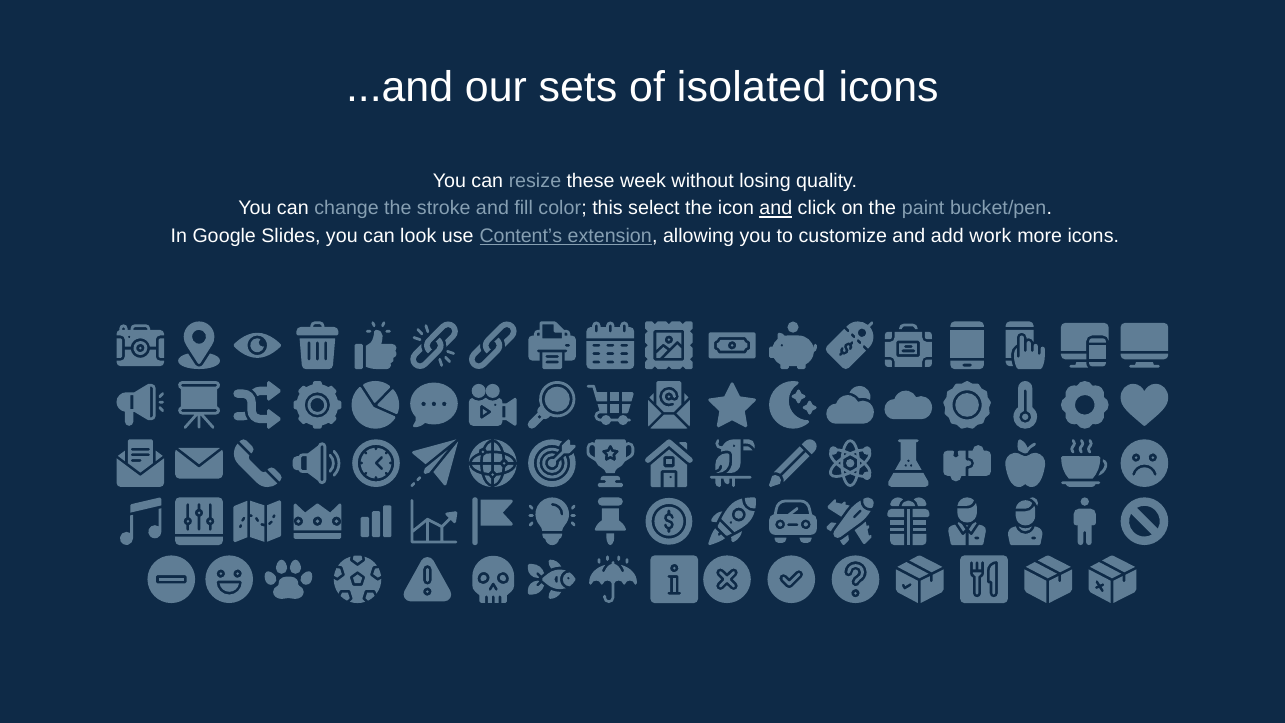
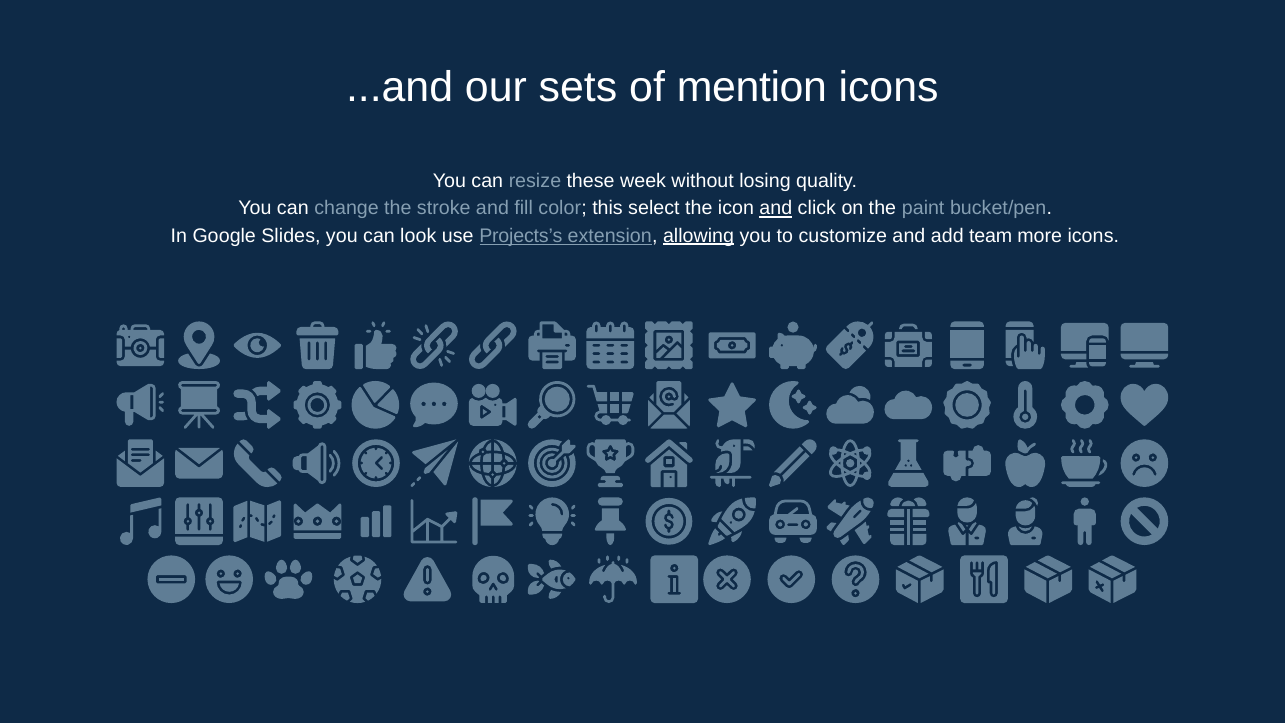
isolated: isolated -> mention
Content’s: Content’s -> Projects’s
allowing underline: none -> present
work: work -> team
